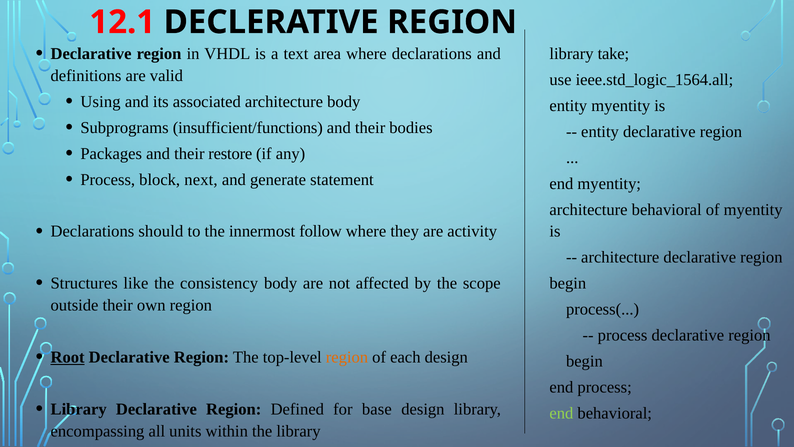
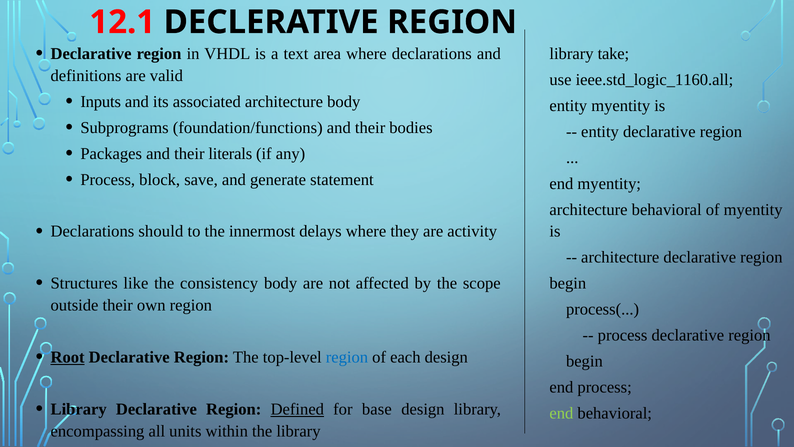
ieee.std_logic_1564.all: ieee.std_logic_1564.all -> ieee.std_logic_1160.all
Using: Using -> Inputs
insufficient/functions: insufficient/functions -> foundation/functions
restore: restore -> literals
next: next -> save
follow: follow -> delays
region at (347, 357) colour: orange -> blue
Defined underline: none -> present
